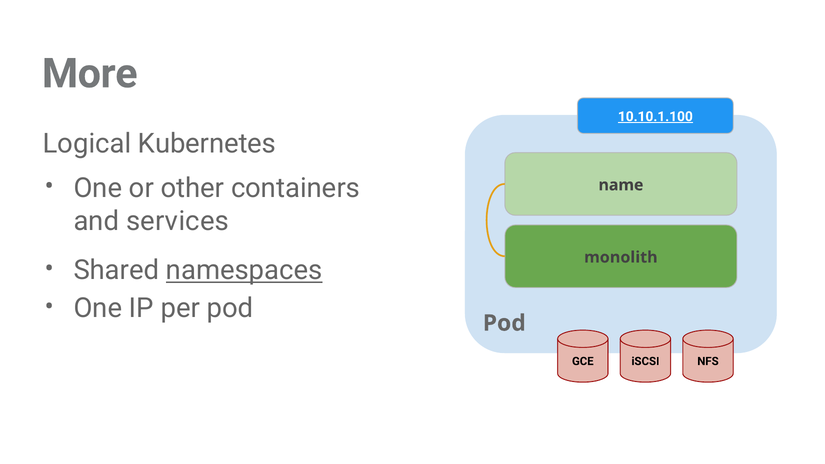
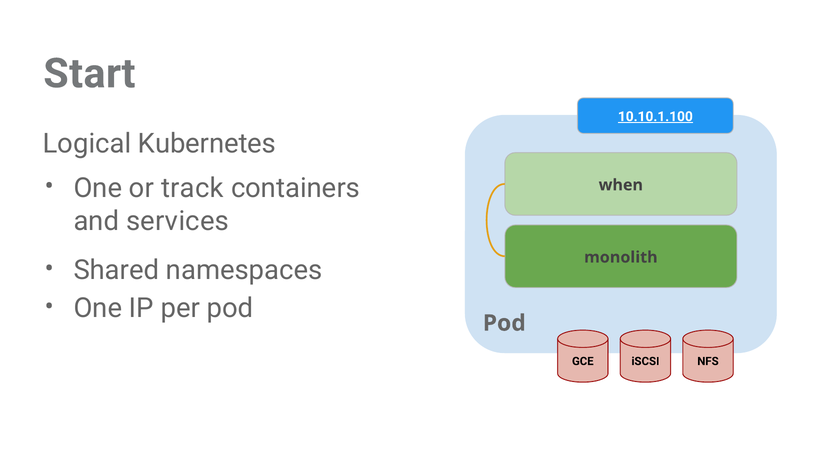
More: More -> Start
other: other -> track
name: name -> when
namespaces underline: present -> none
